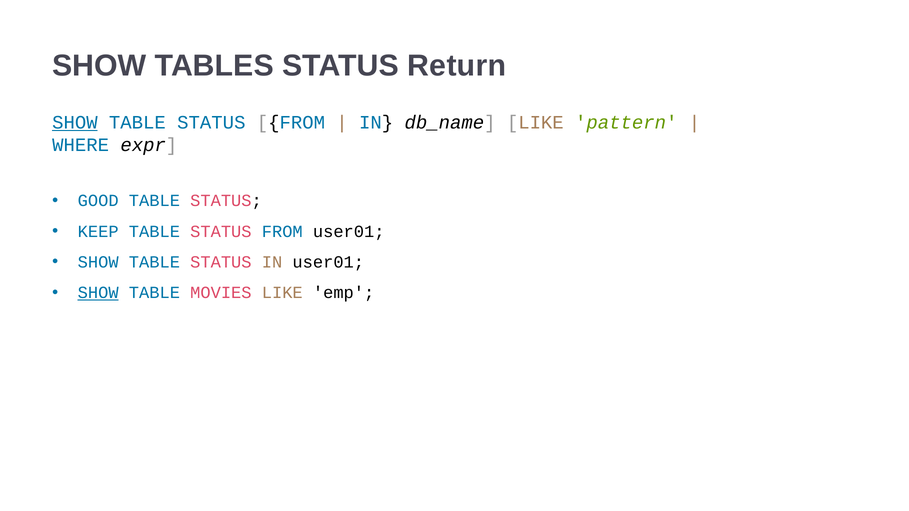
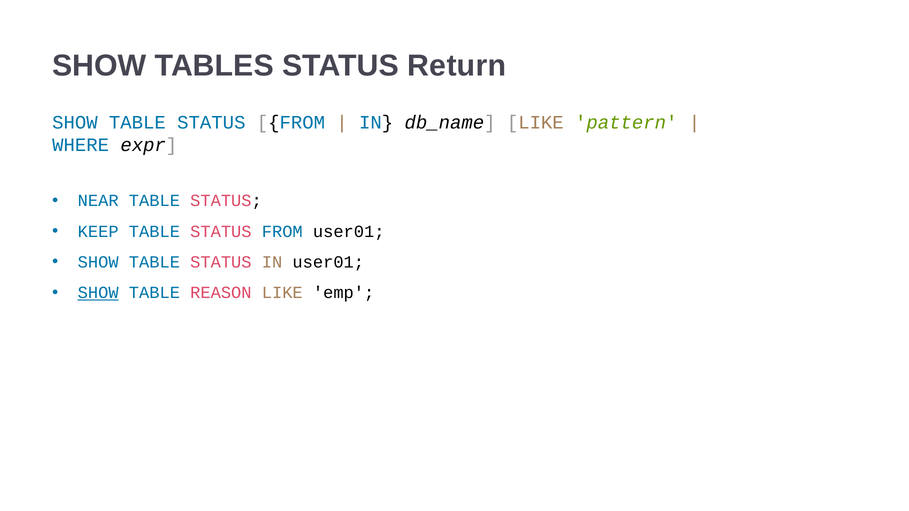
SHOW at (75, 123) underline: present -> none
GOOD: GOOD -> NEAR
MOVIES: MOVIES -> REASON
